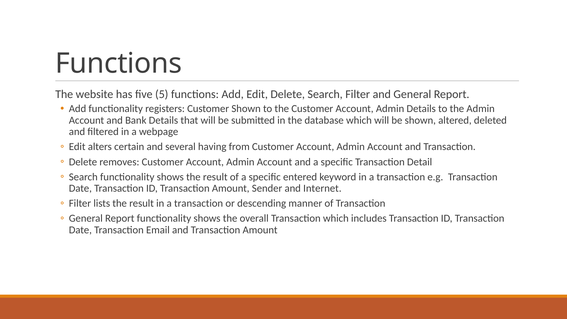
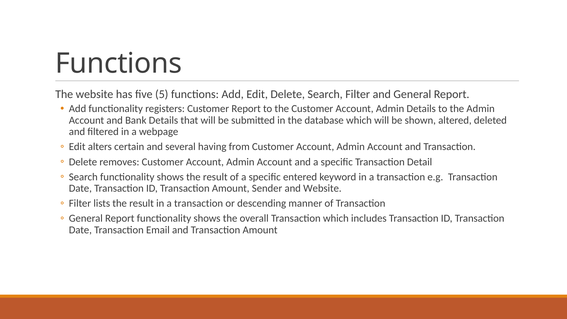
Customer Shown: Shown -> Report
and Internet: Internet -> Website
